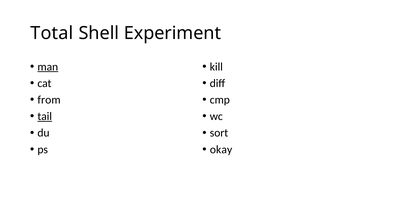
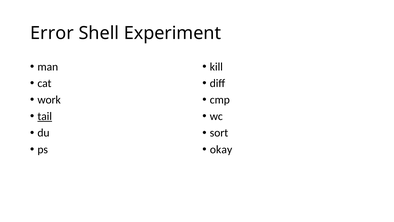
Total: Total -> Error
man underline: present -> none
from: from -> work
